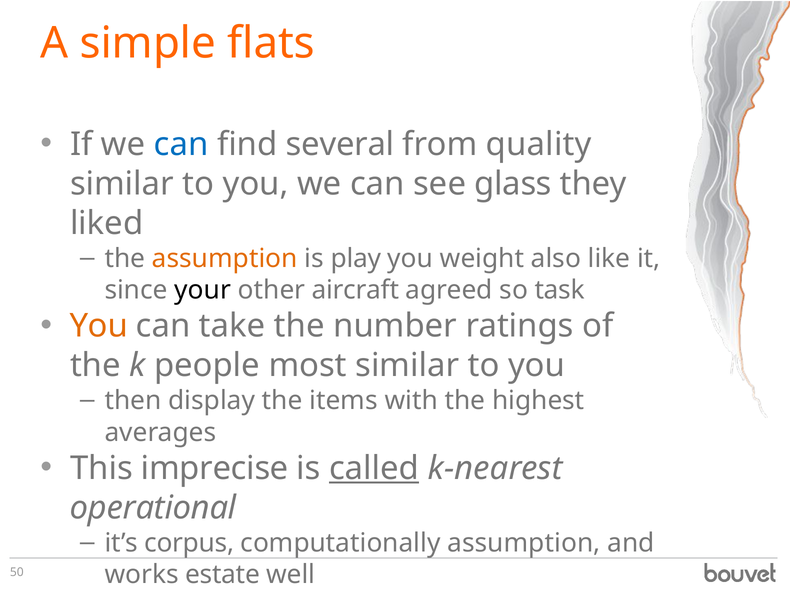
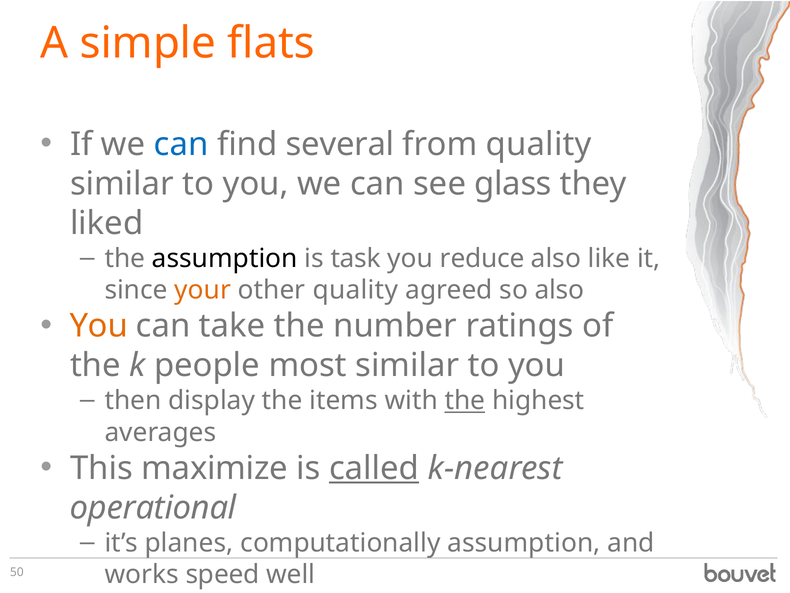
assumption at (225, 258) colour: orange -> black
play: play -> task
weight: weight -> reduce
your colour: black -> orange
other aircraft: aircraft -> quality
so task: task -> also
the at (465, 400) underline: none -> present
imprecise: imprecise -> maximize
corpus: corpus -> planes
estate: estate -> speed
